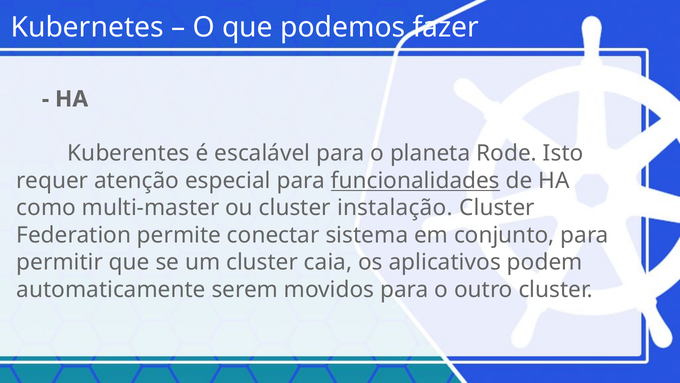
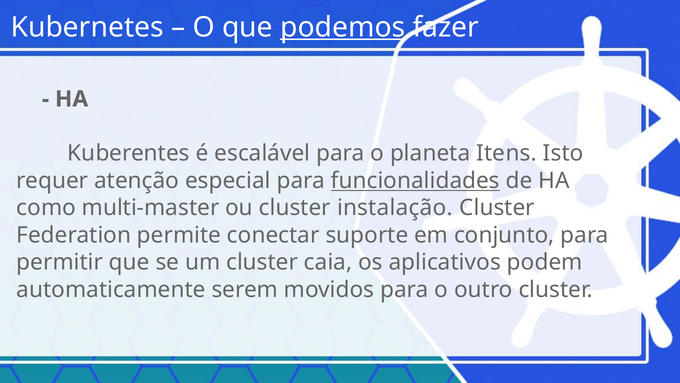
podemos underline: none -> present
Rode: Rode -> Itens
sistema: sistema -> suporte
